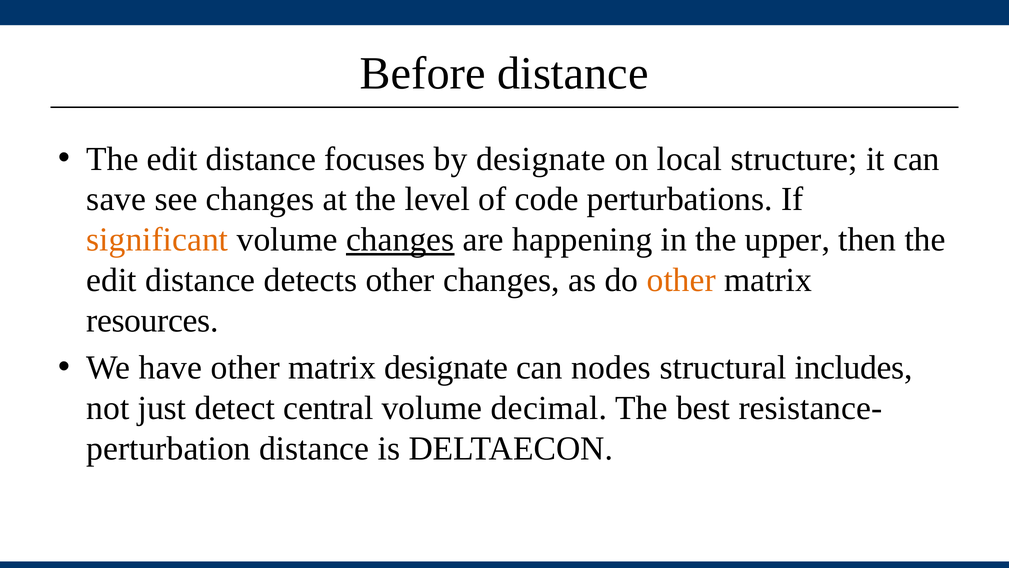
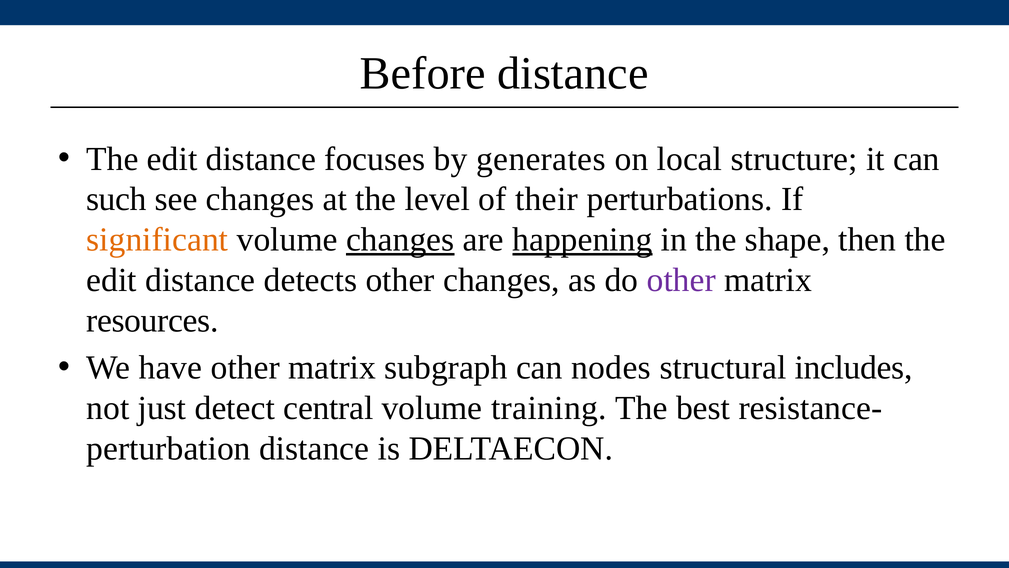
by designate: designate -> generates
save: save -> such
code: code -> their
happening underline: none -> present
upper: upper -> shape
other at (681, 280) colour: orange -> purple
matrix designate: designate -> subgraph
decimal: decimal -> training
